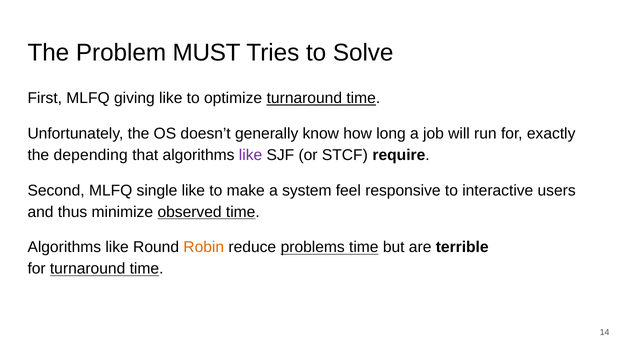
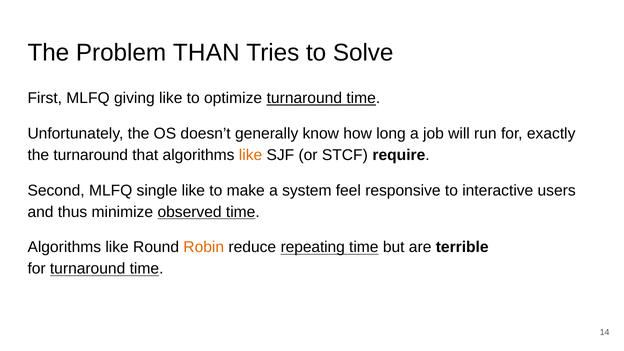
MUST: MUST -> THAN
the depending: depending -> turnaround
like at (251, 155) colour: purple -> orange
problems: problems -> repeating
